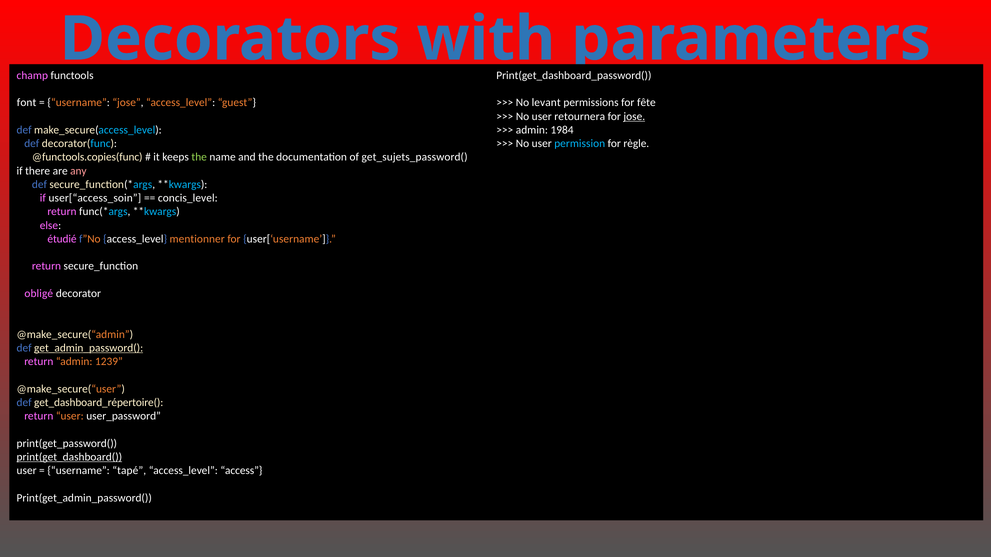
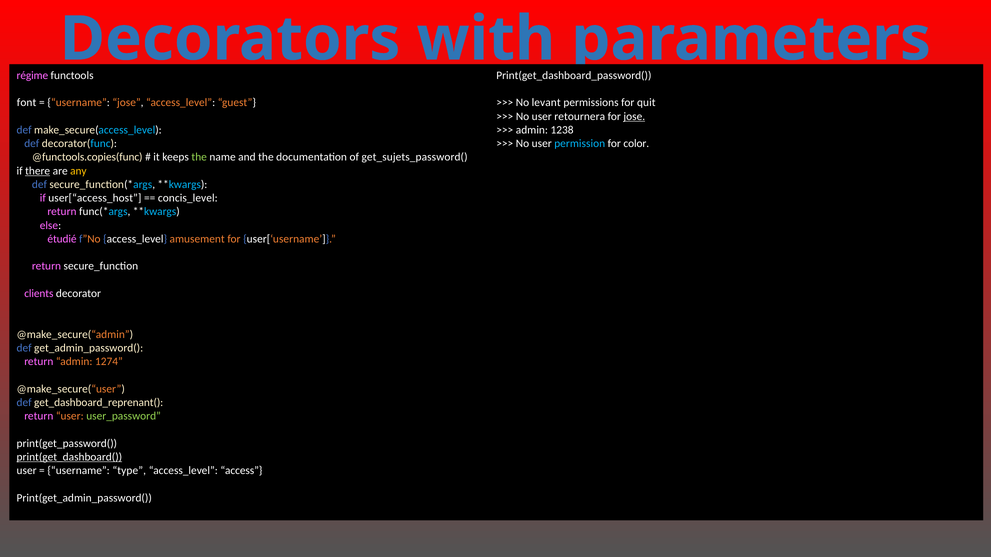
champ: champ -> régime
fête: fête -> quit
1984: 1984 -> 1238
règle: règle -> color
there underline: none -> present
any colour: pink -> yellow
user[“access_soin: user[“access_soin -> user[“access_host
mentionner: mentionner -> amusement
obligé: obligé -> clients
get_admin_password( underline: present -> none
1239: 1239 -> 1274
get_dashboard_répertoire(: get_dashboard_répertoire( -> get_dashboard_reprenant(
user_password colour: white -> light green
tapé: tapé -> type
